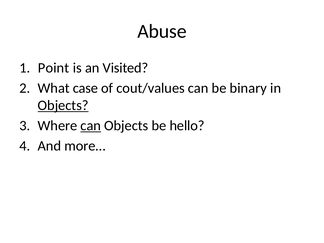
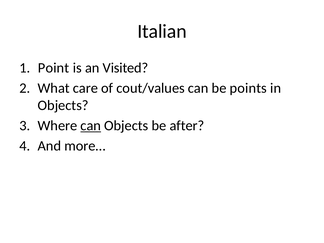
Abuse: Abuse -> Italian
case: case -> care
binary: binary -> points
Objects at (63, 105) underline: present -> none
hello: hello -> after
